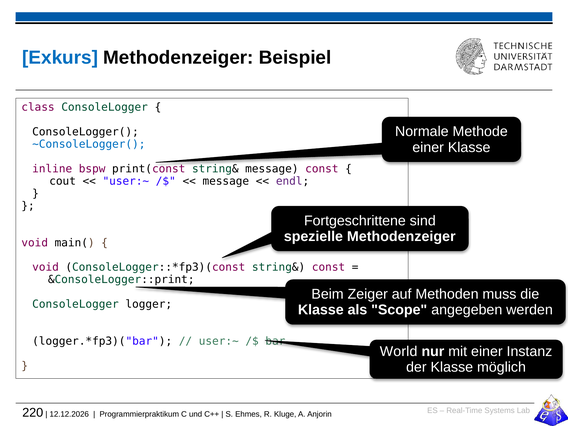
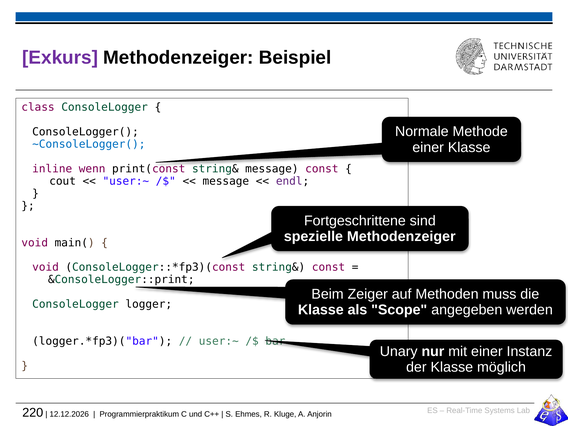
Exkurs colour: blue -> purple
bspw: bspw -> wenn
World: World -> Unary
